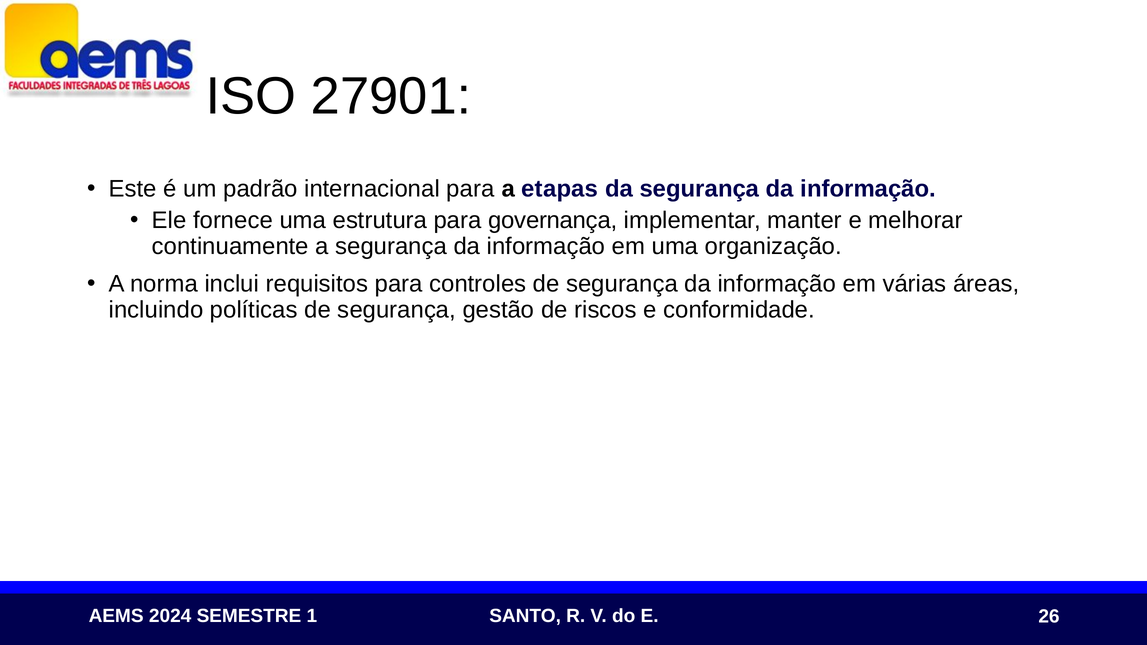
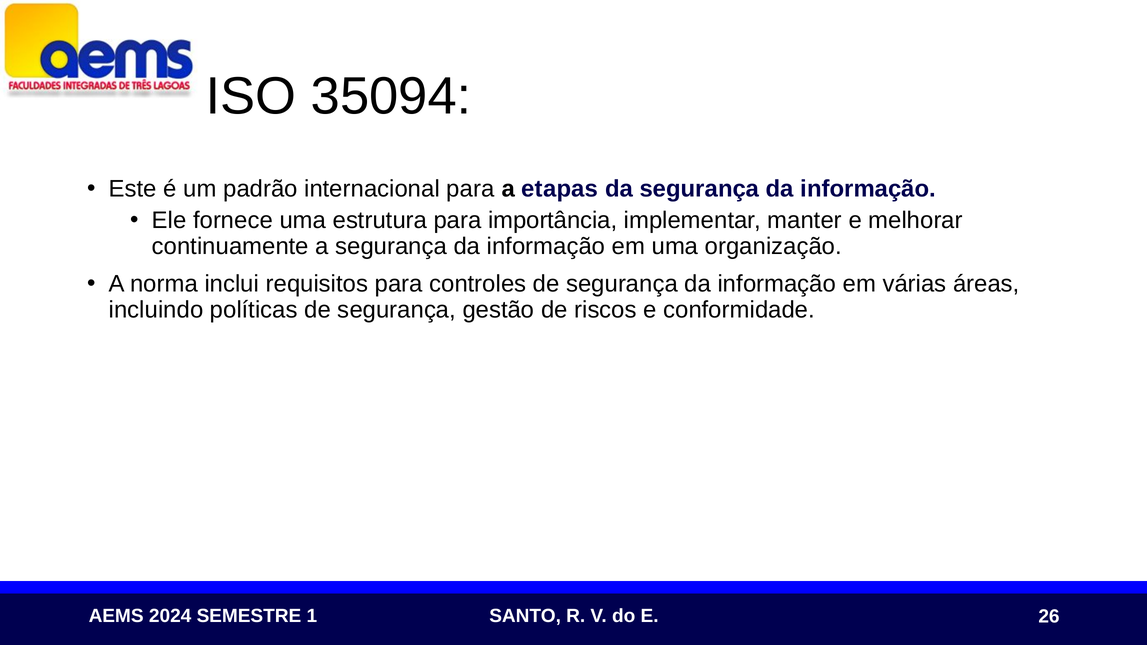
27901: 27901 -> 35094
governança: governança -> importância
